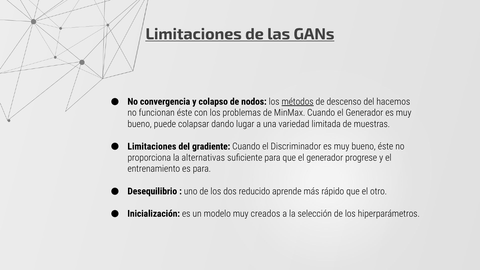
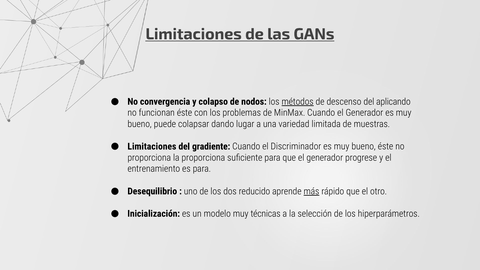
hacemos: hacemos -> aplicando
la alternativas: alternativas -> proporciona
más underline: none -> present
creados: creados -> técnicas
